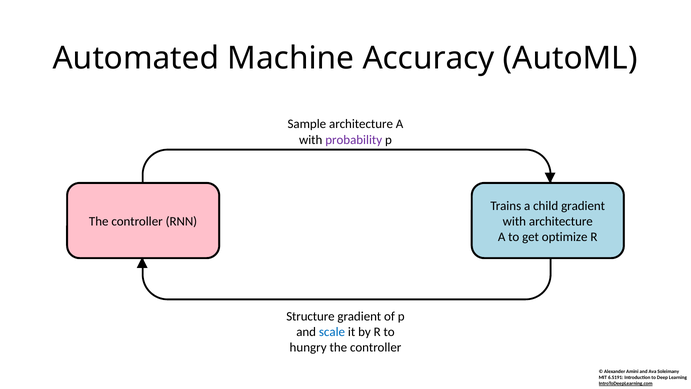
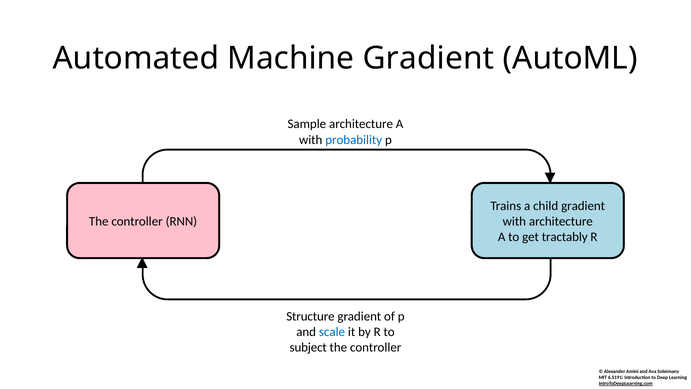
Machine Accuracy: Accuracy -> Gradient
probability colour: purple -> blue
optimize: optimize -> tractably
hungry: hungry -> subject
